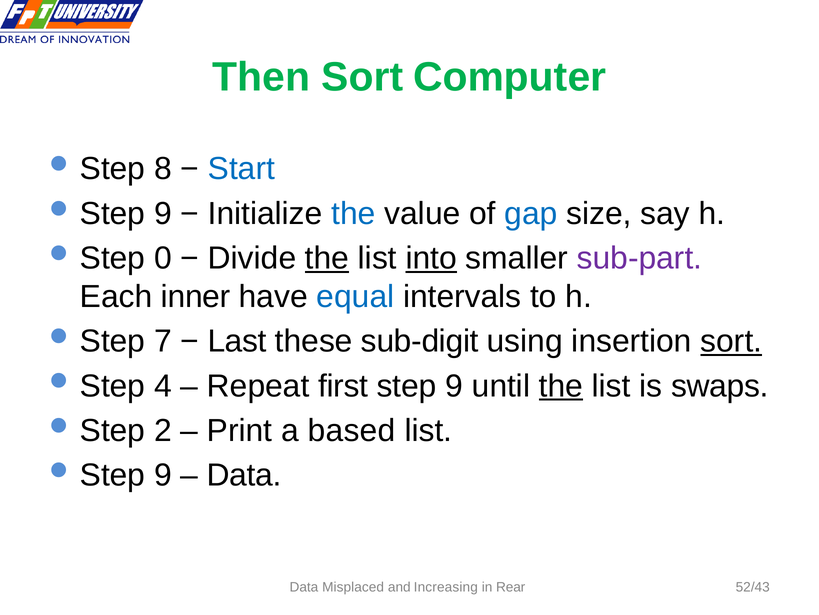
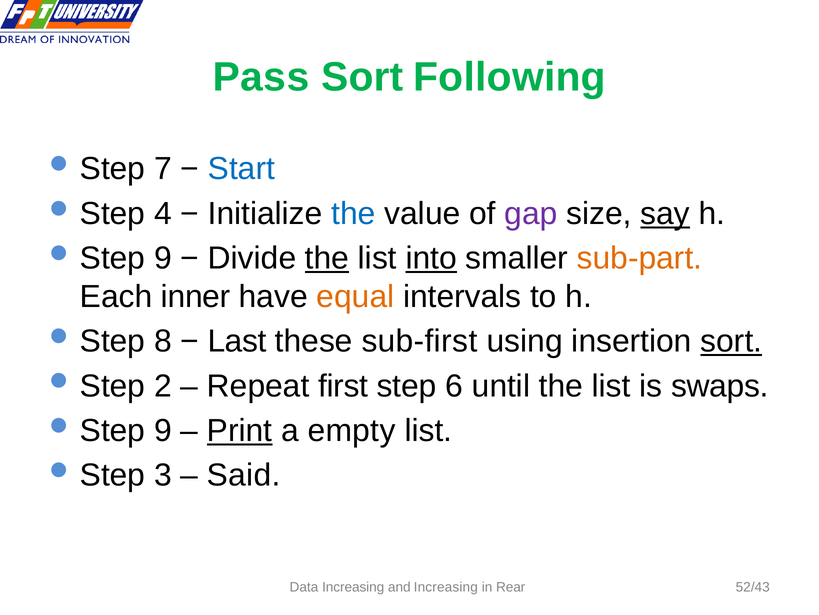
Then: Then -> Pass
Computer: Computer -> Following
8: 8 -> 7
9 at (163, 213): 9 -> 4
gap colour: blue -> purple
say underline: none -> present
0 at (163, 258): 0 -> 9
sub-part colour: purple -> orange
equal colour: blue -> orange
7: 7 -> 8
sub-digit: sub-digit -> sub-first
4: 4 -> 2
step 9: 9 -> 6
the at (561, 386) underline: present -> none
2 at (163, 430): 2 -> 9
Print underline: none -> present
based: based -> empty
9 at (163, 475): 9 -> 3
Data at (244, 475): Data -> Said
Data Misplaced: Misplaced -> Increasing
